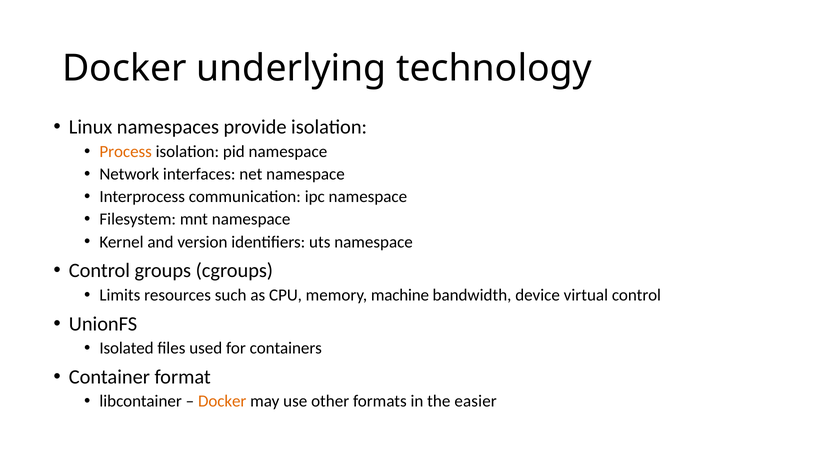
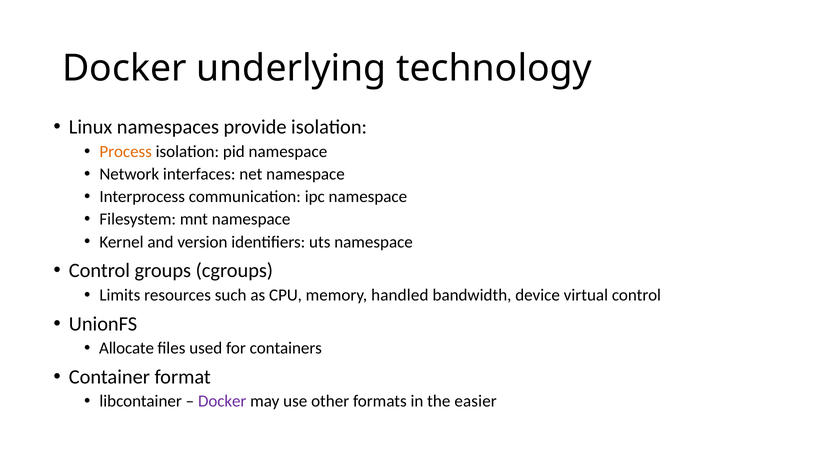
machine: machine -> handled
Isolated: Isolated -> Allocate
Docker at (222, 401) colour: orange -> purple
